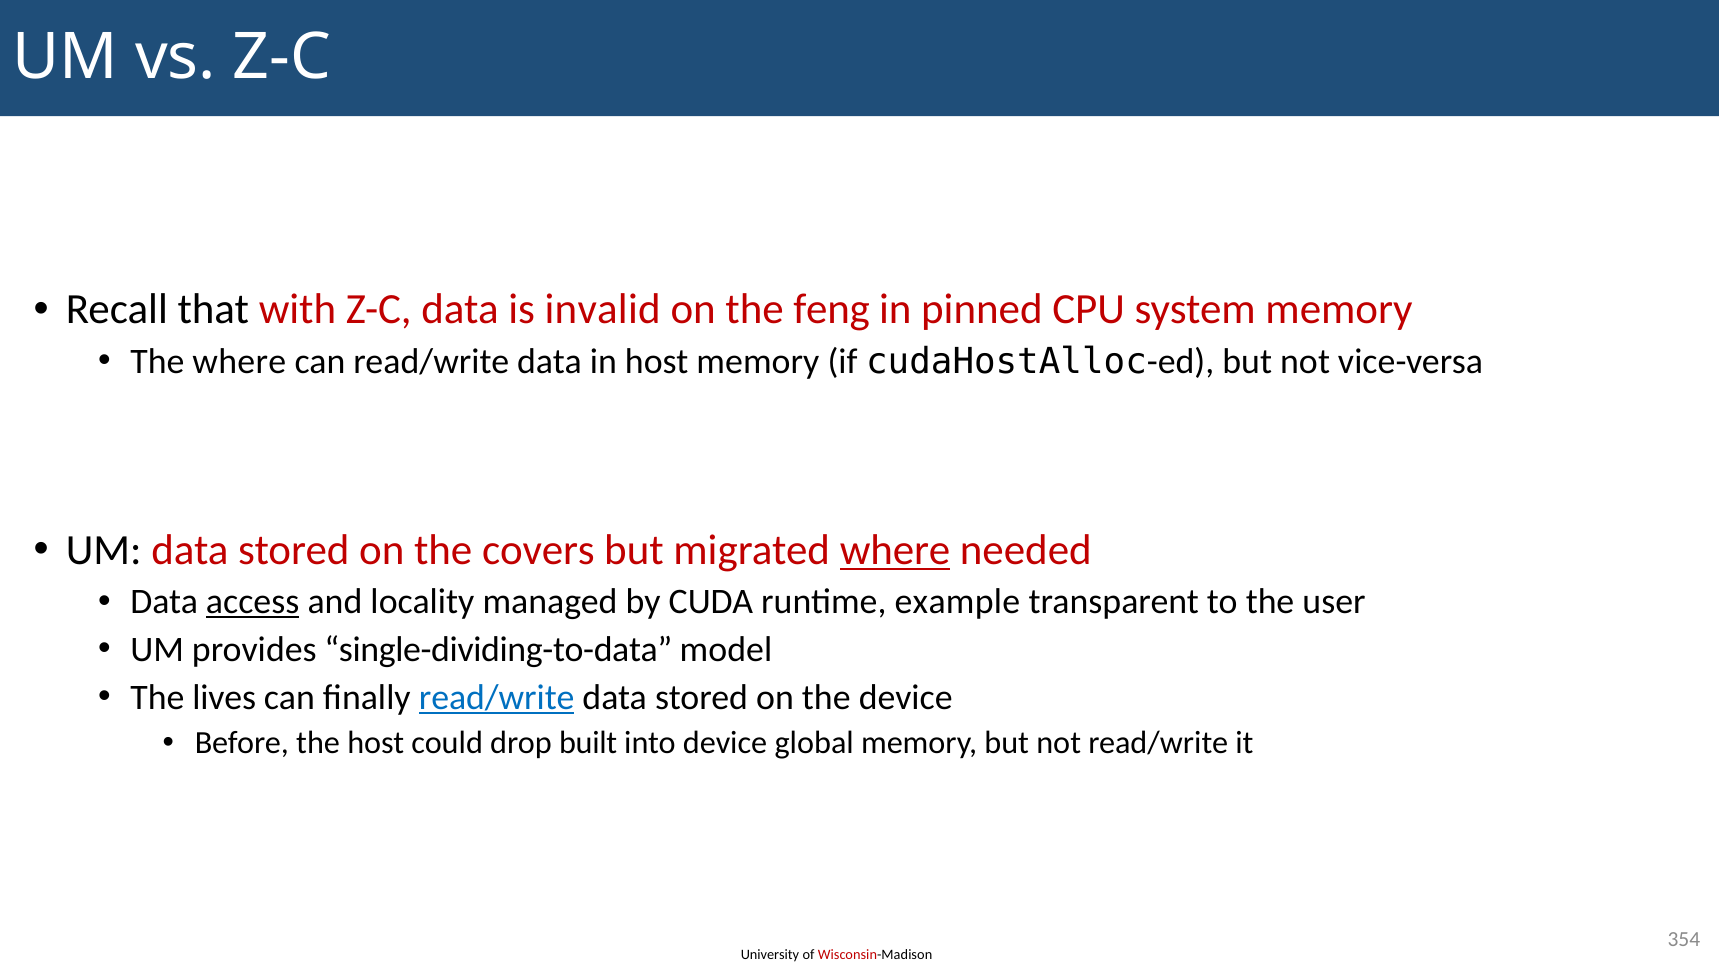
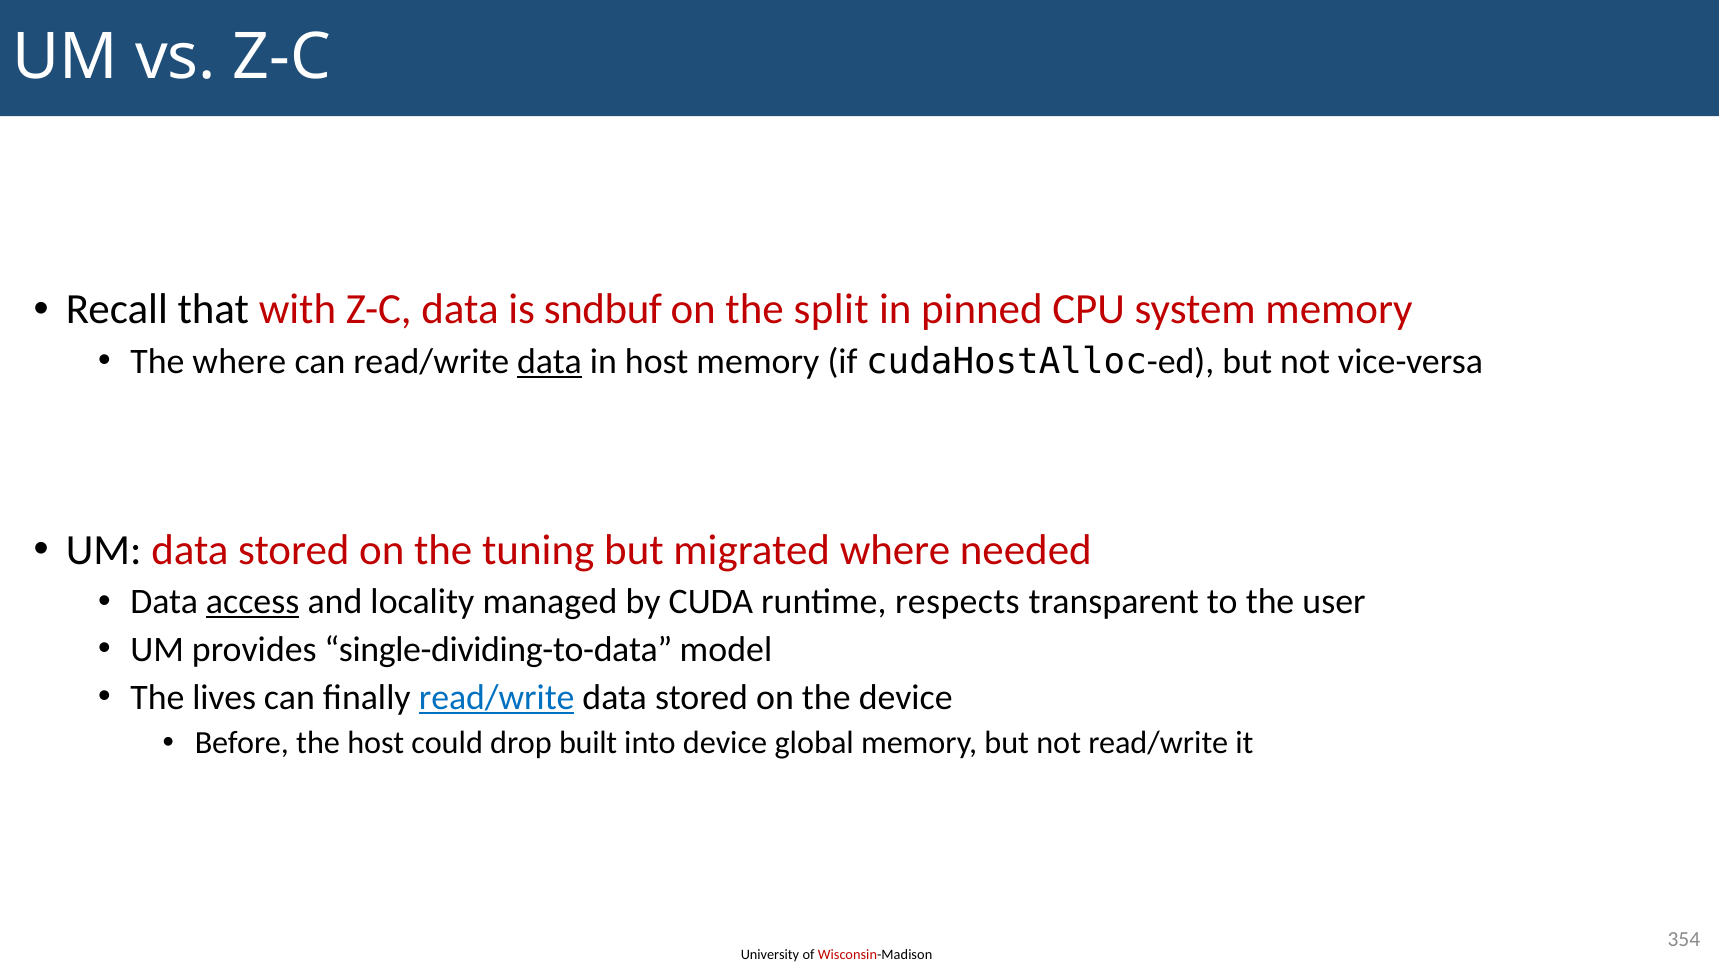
invalid: invalid -> sndbuf
feng: feng -> split
data at (550, 361) underline: none -> present
covers: covers -> tuning
where at (895, 550) underline: present -> none
example: example -> respects
